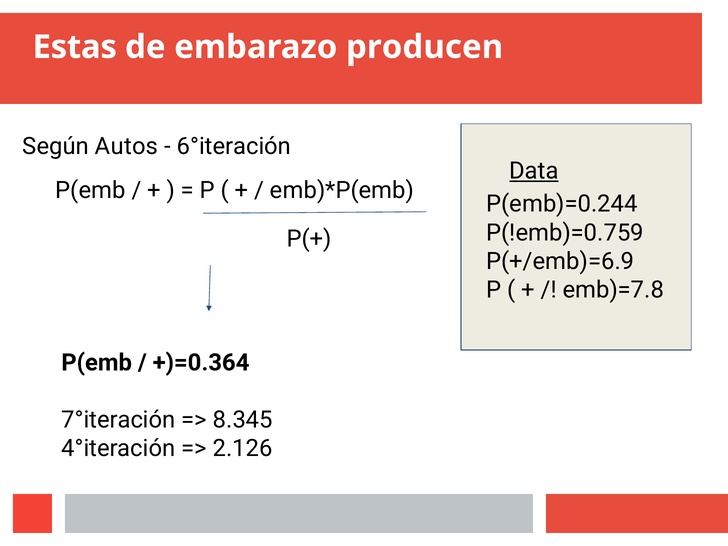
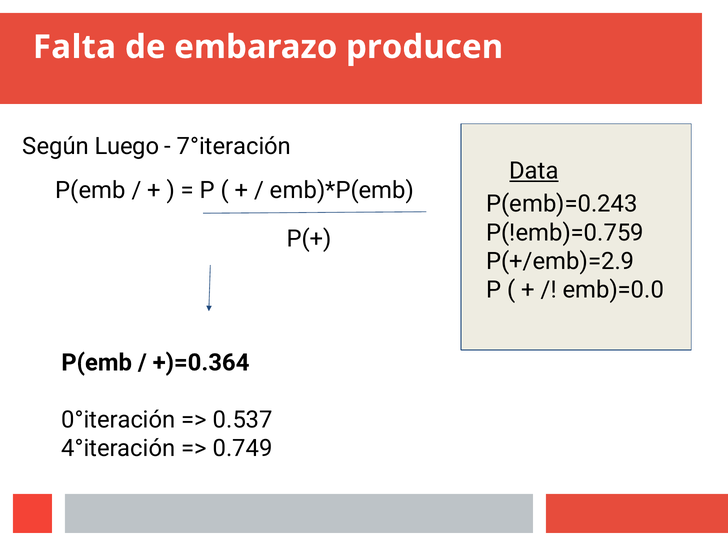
Estas: Estas -> Falta
Autos: Autos -> Luego
6°iteración: 6°iteración -> 7°iteración
P(emb)=0.244: P(emb)=0.244 -> P(emb)=0.243
P(+/emb)=6.9: P(+/emb)=6.9 -> P(+/emb)=2.9
emb)=7.8: emb)=7.8 -> emb)=0.0
7°iteración: 7°iteración -> 0°iteración
8.345: 8.345 -> 0.537
2.126: 2.126 -> 0.749
